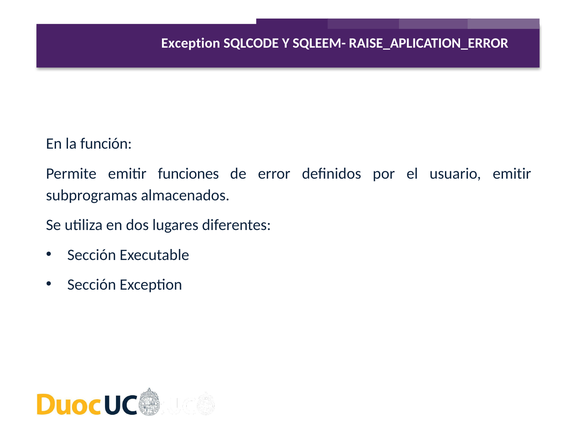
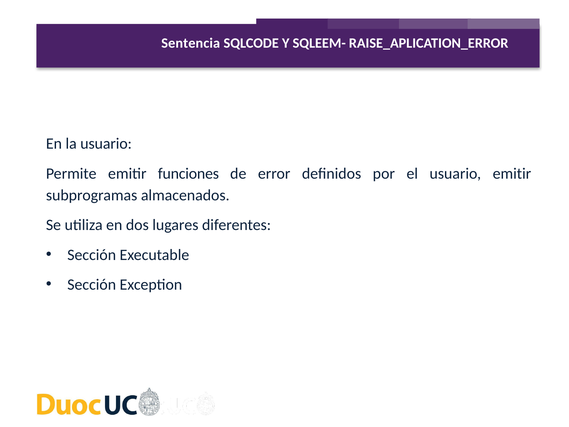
Exception at (191, 43): Exception -> Sentencia
la función: función -> usuario
